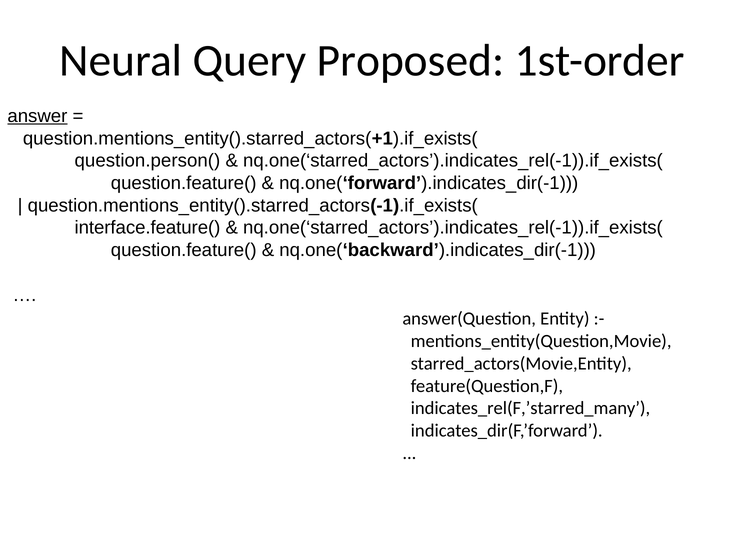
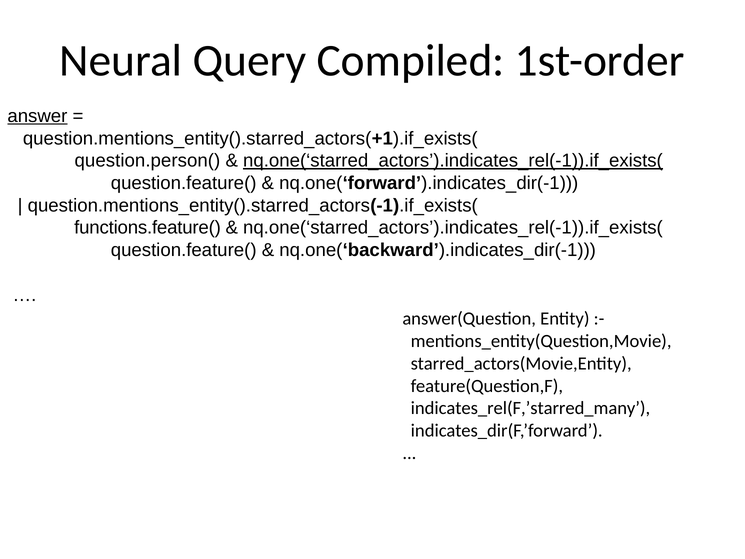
Proposed: Proposed -> Compiled
nq.one(‘starred_actors’).indicates_rel(-1)).if_exists( at (453, 161) underline: none -> present
interface.feature(: interface.feature( -> functions.feature(
